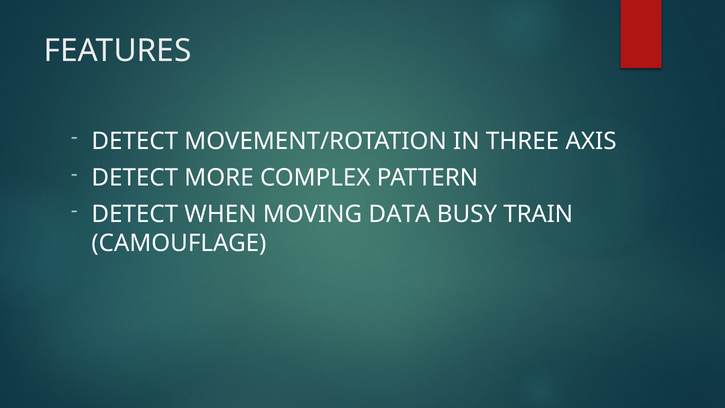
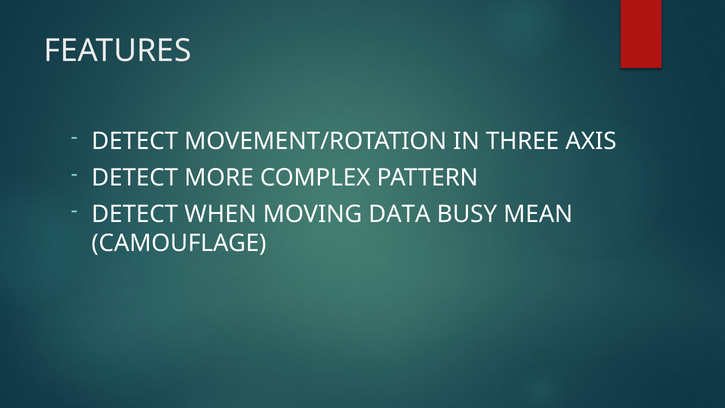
TRAIN: TRAIN -> MEAN
